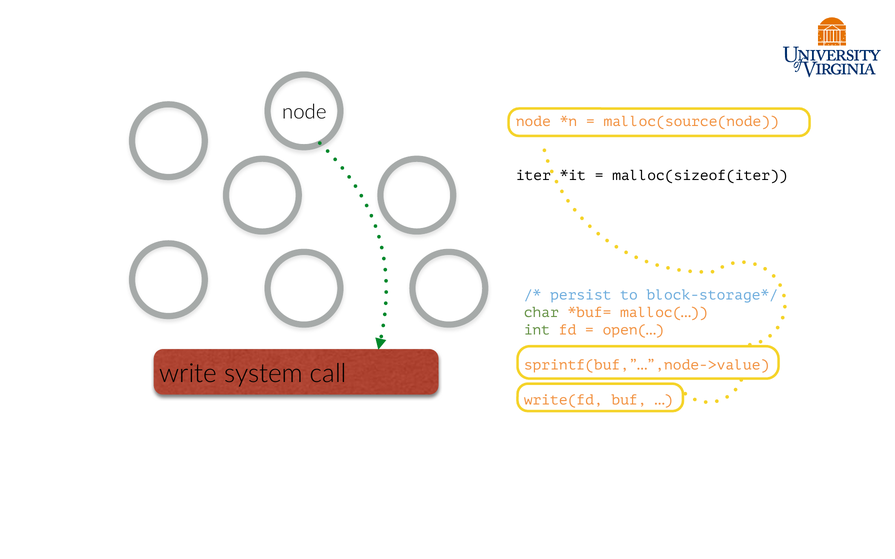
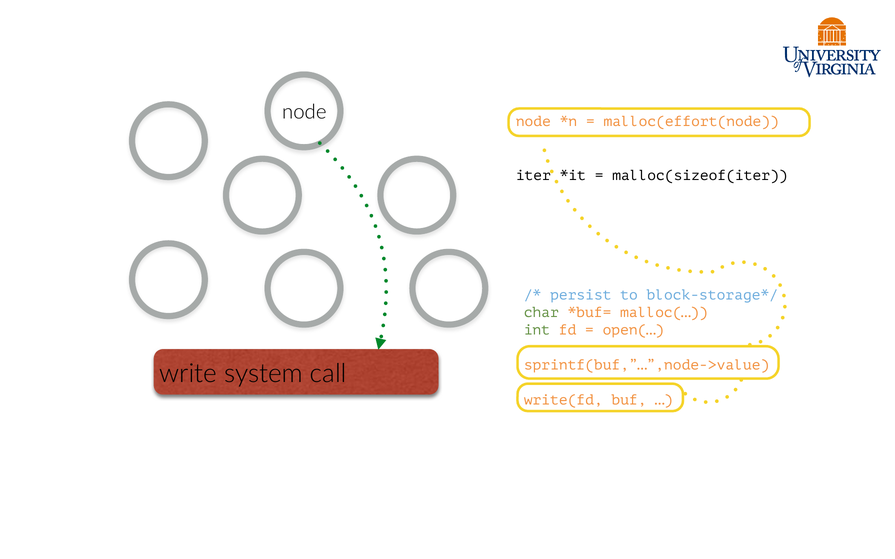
malloc(source(node: malloc(source(node -> malloc(effort(node
